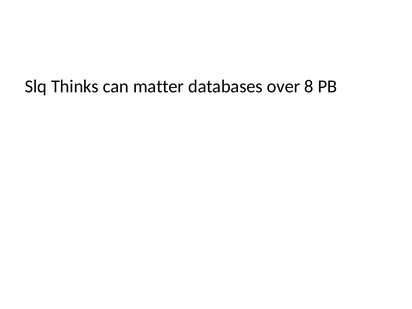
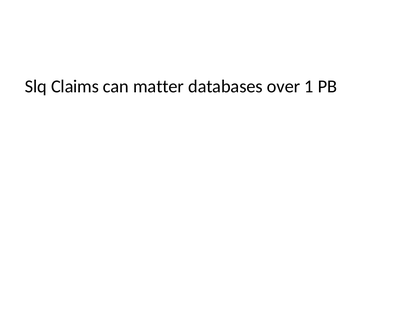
Thinks: Thinks -> Claims
8: 8 -> 1
